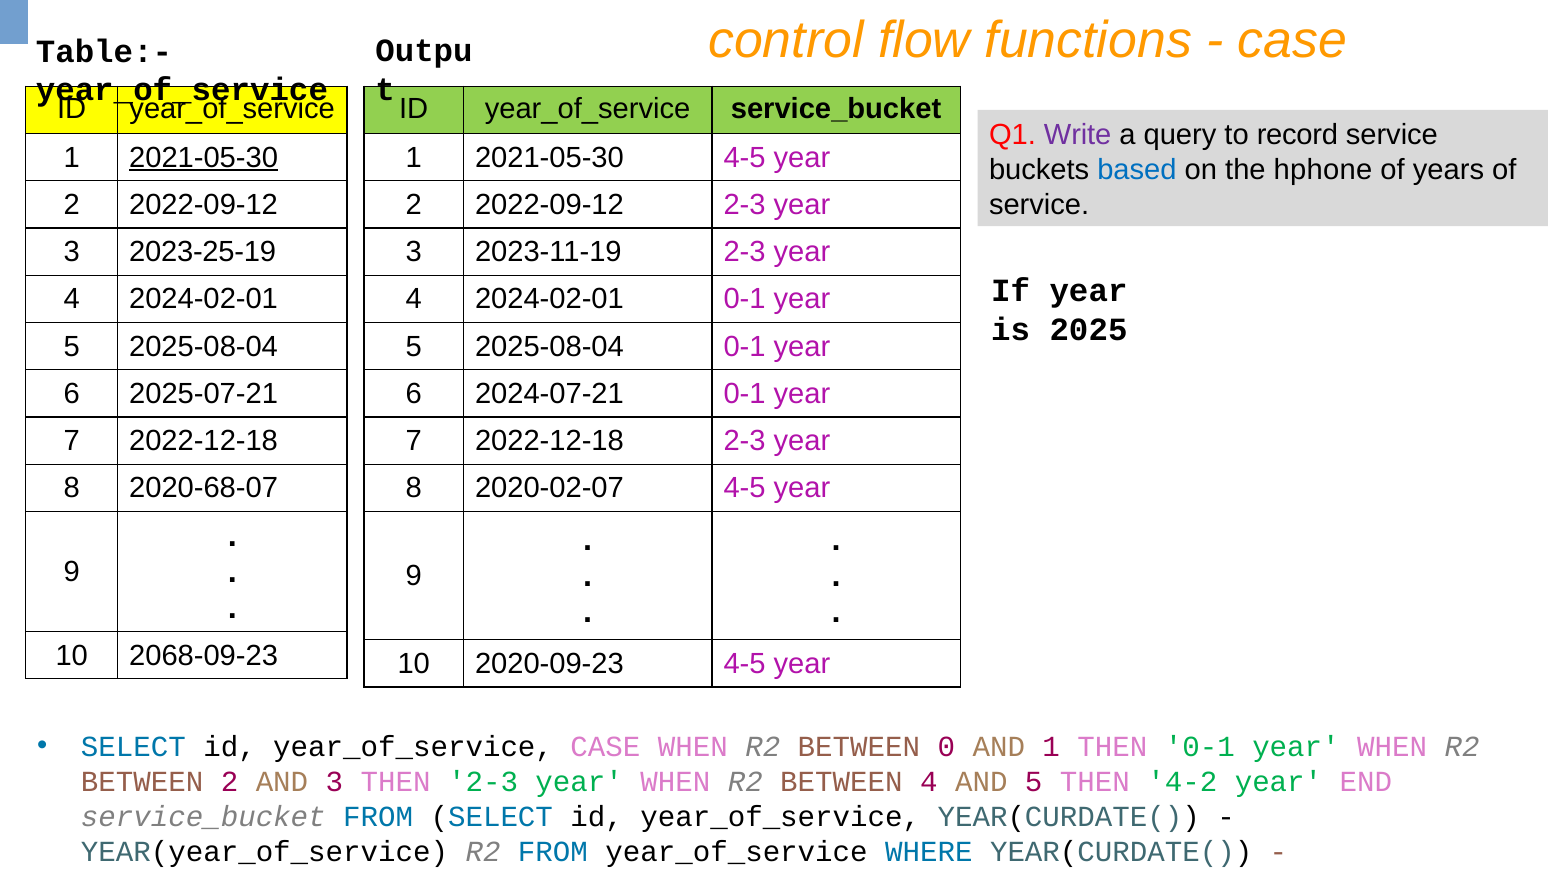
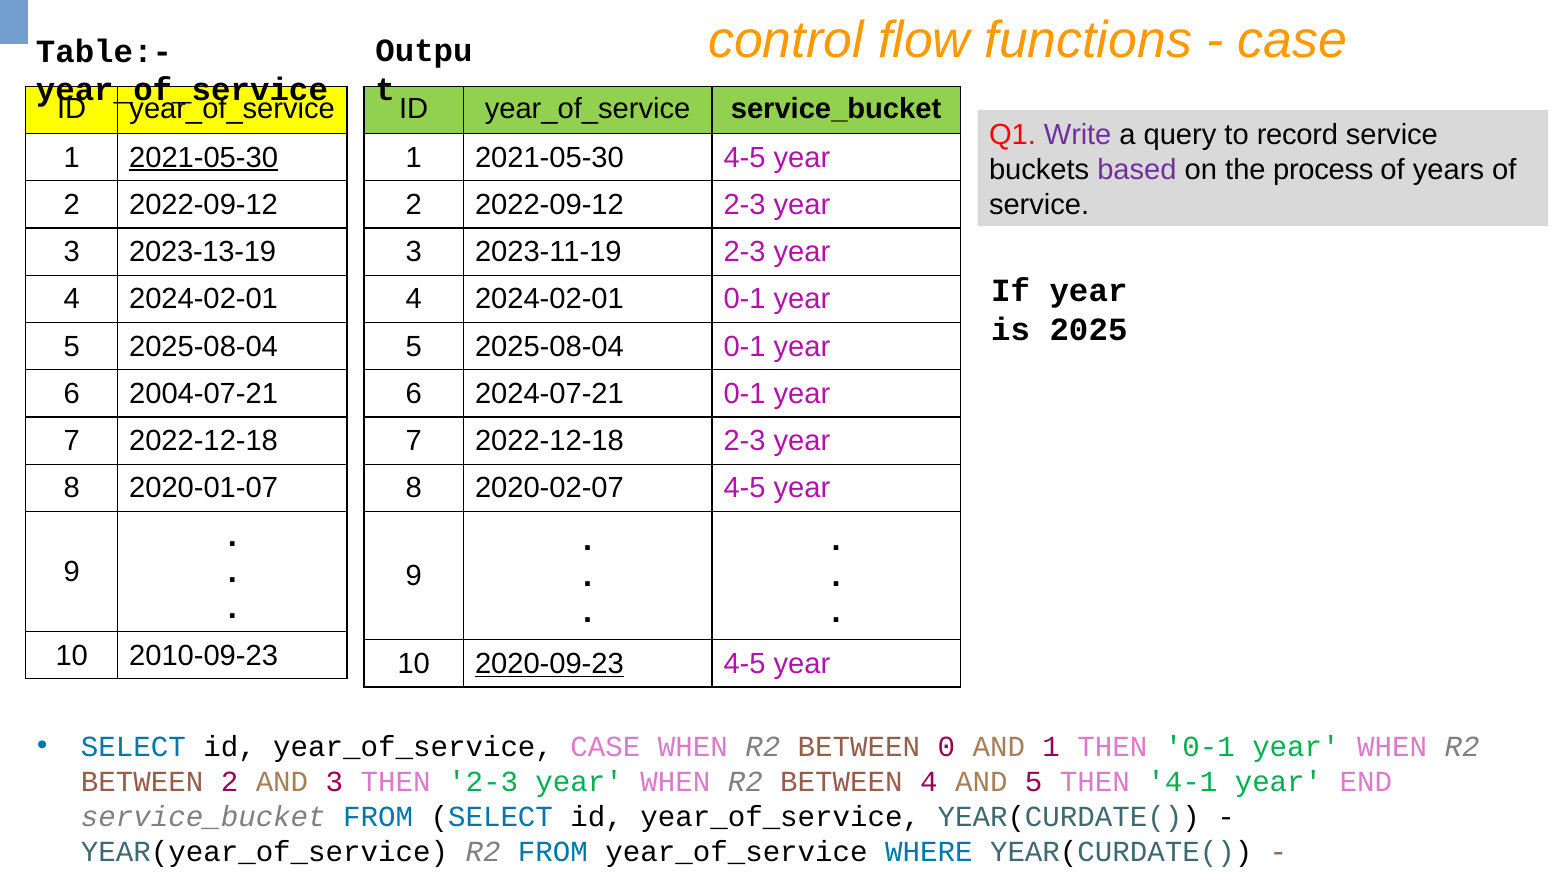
based colour: blue -> purple
hphone: hphone -> process
2023-25-19: 2023-25-19 -> 2023-13-19
2025-07-21: 2025-07-21 -> 2004-07-21
2020-68-07: 2020-68-07 -> 2020-01-07
2068-09-23: 2068-09-23 -> 2010-09-23
2020-09-23 underline: none -> present
4-2: 4-2 -> 4-1
